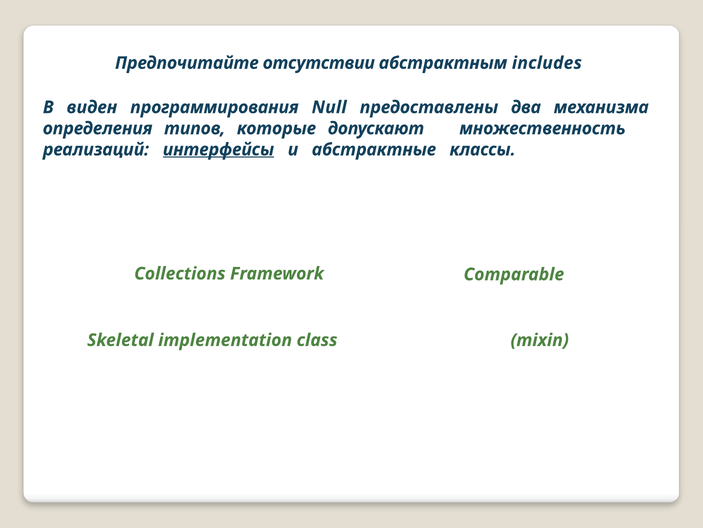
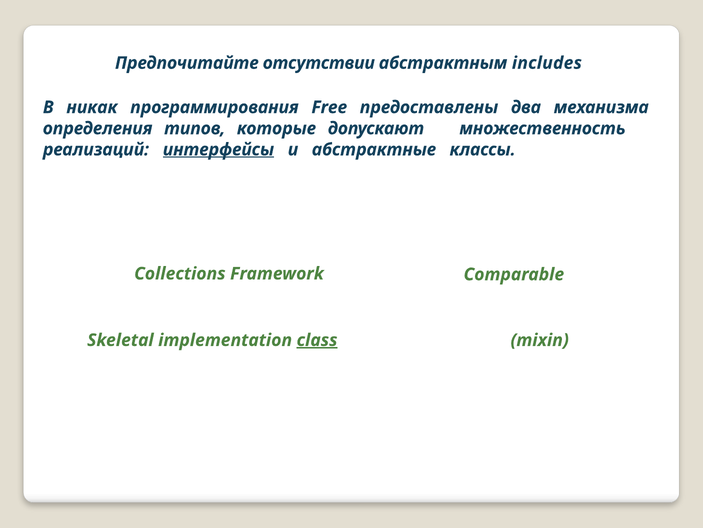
виден: виден -> никак
Null: Null -> Free
class underline: none -> present
